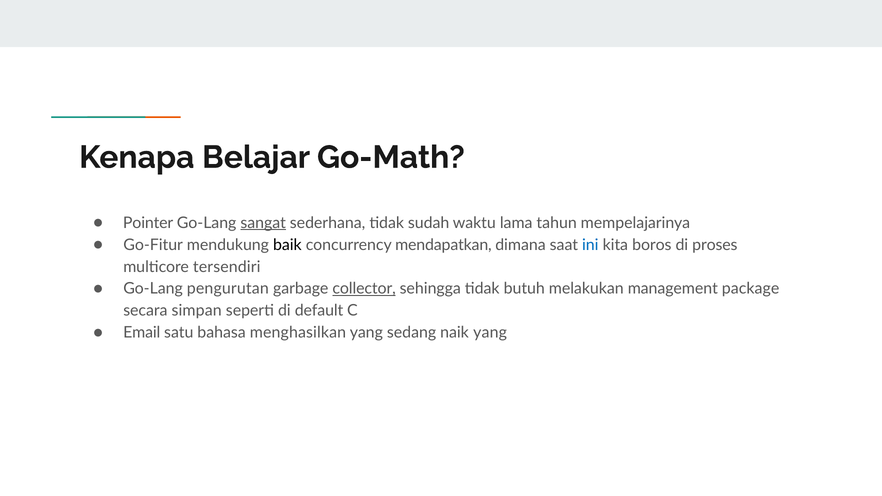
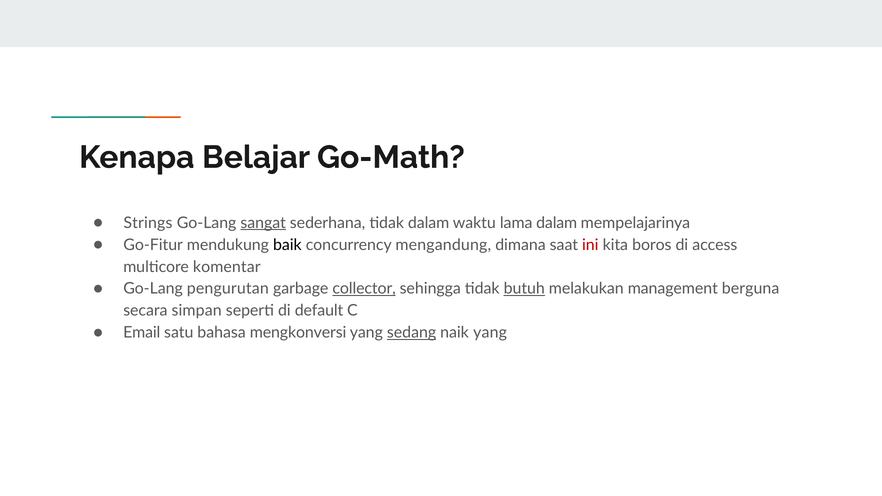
Pointer: Pointer -> Strings
tidak sudah: sudah -> dalam
lama tahun: tahun -> dalam
mendapatkan: mendapatkan -> mengandung
ini colour: blue -> red
proses: proses -> access
tersendiri: tersendiri -> komentar
butuh underline: none -> present
package: package -> berguna
menghasilkan: menghasilkan -> mengkonversi
sedang underline: none -> present
